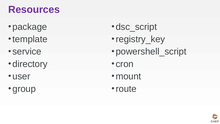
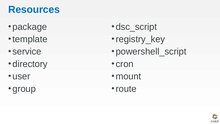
Resources colour: purple -> blue
